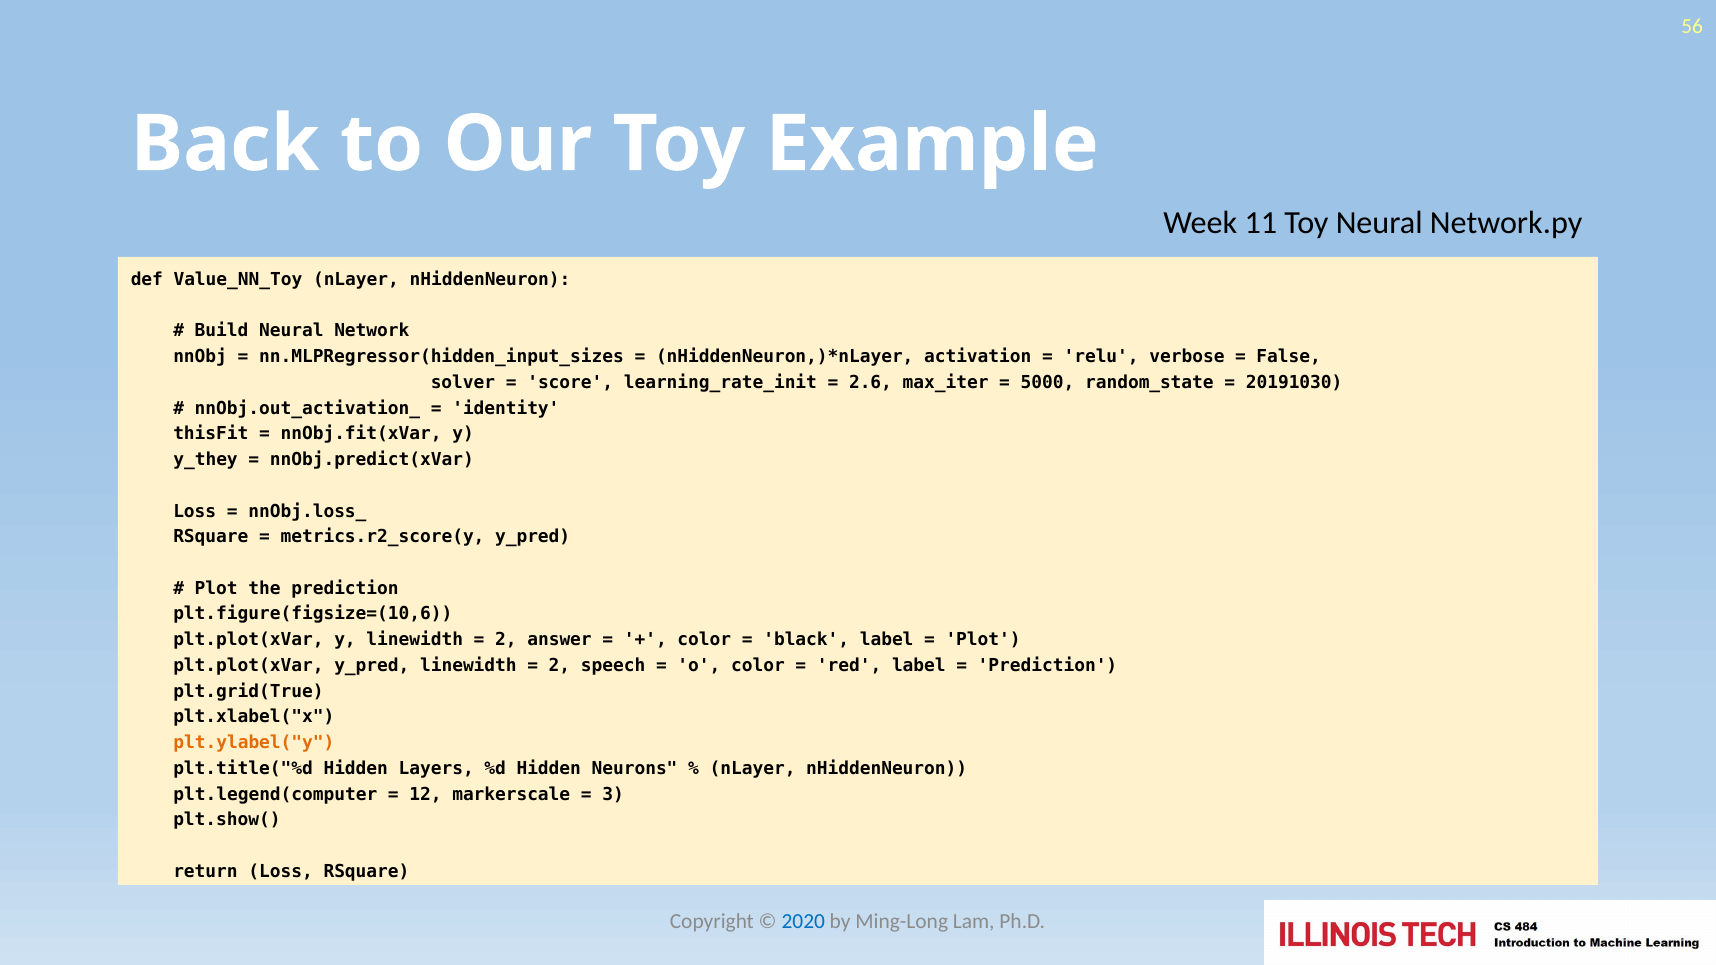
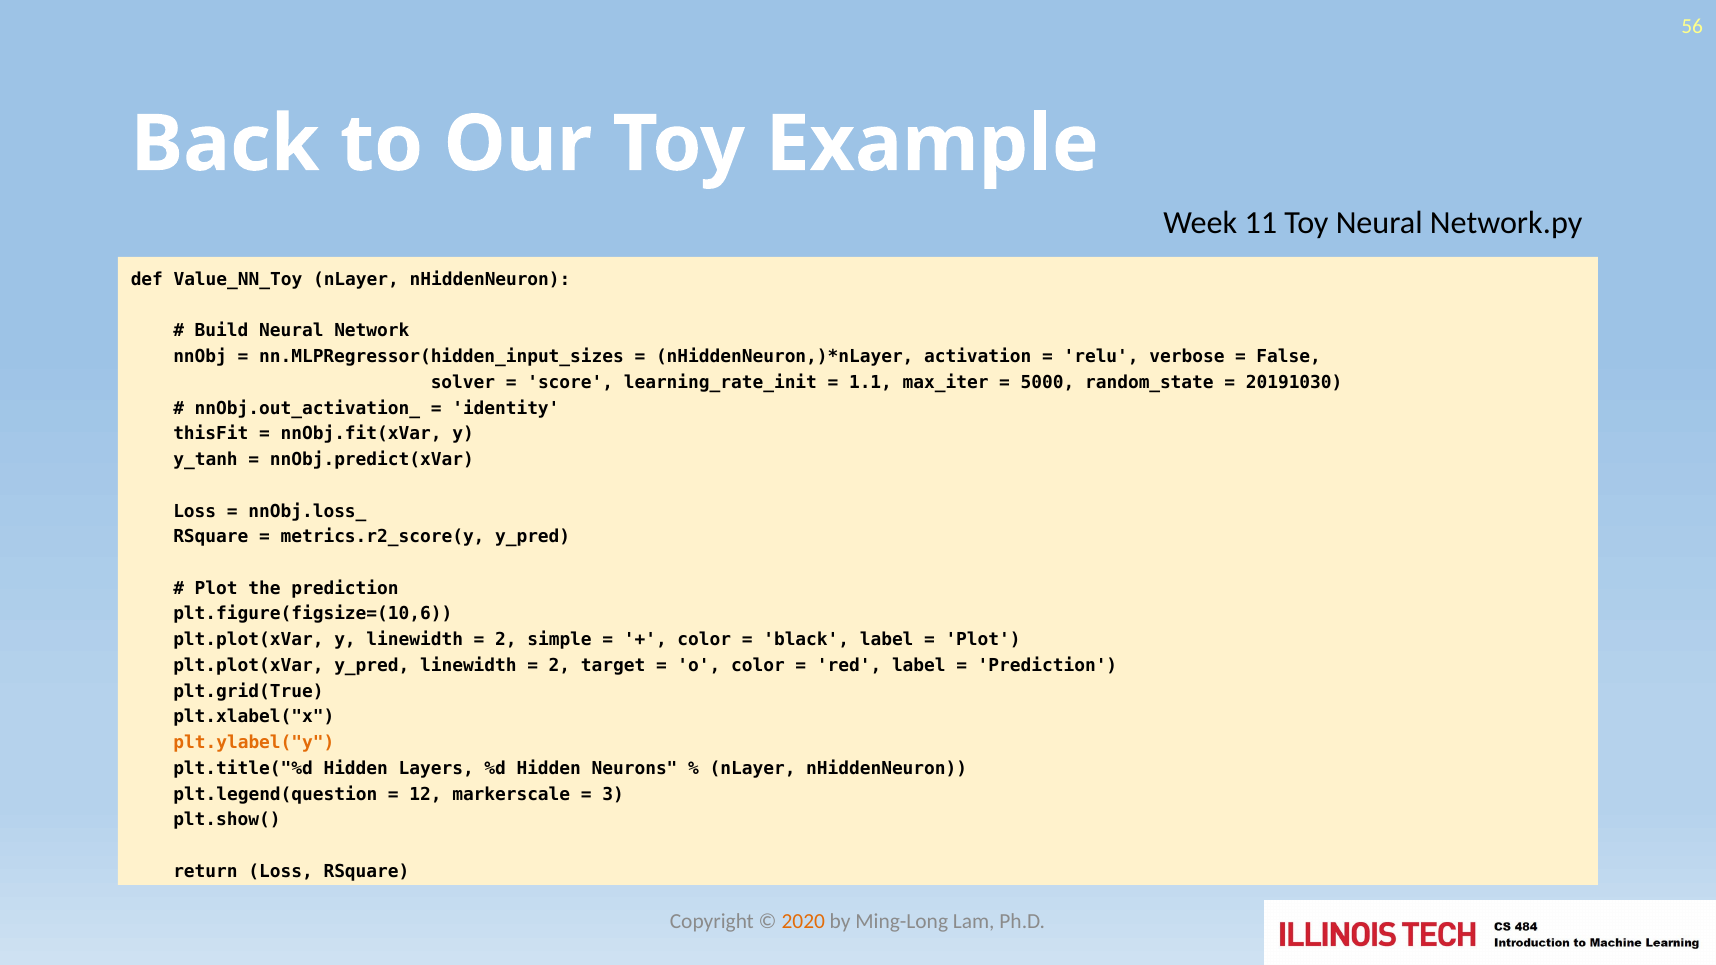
2.6: 2.6 -> 1.1
y_they: y_they -> y_tanh
answer: answer -> simple
speech: speech -> target
plt.legend(computer: plt.legend(computer -> plt.legend(question
2020 colour: blue -> orange
